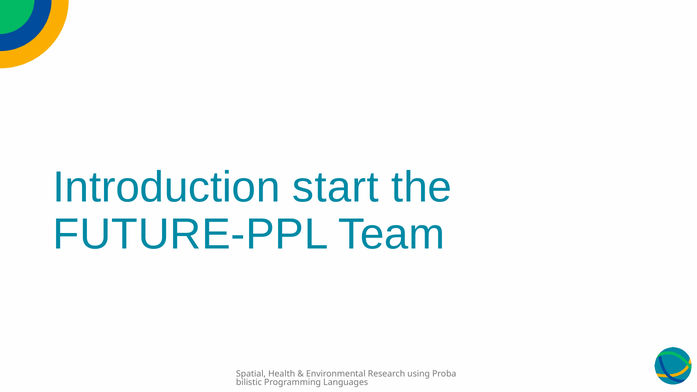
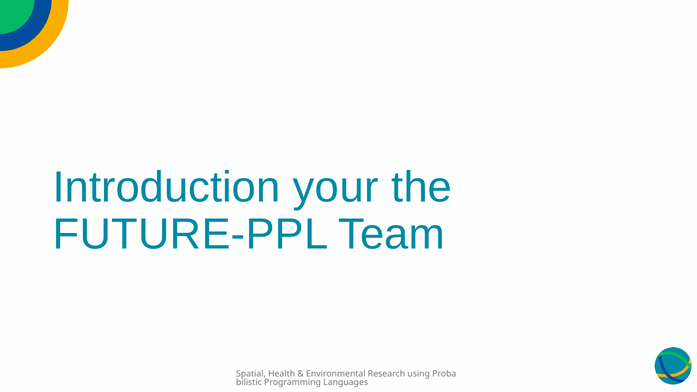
start: start -> your
